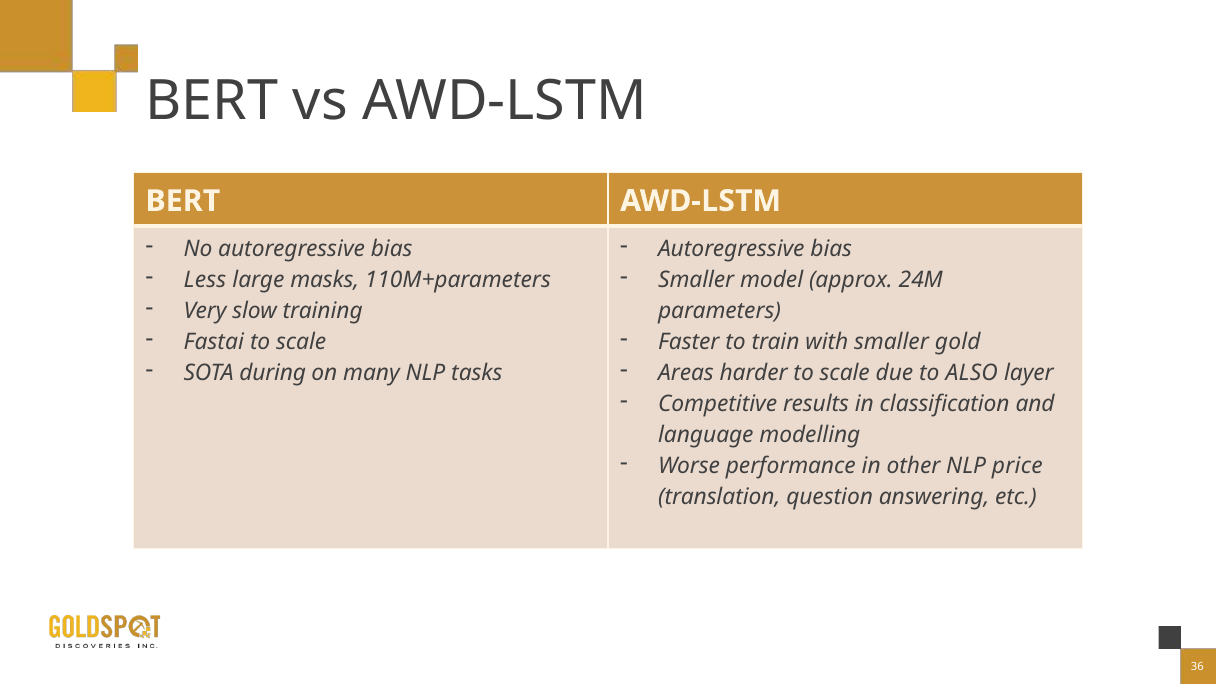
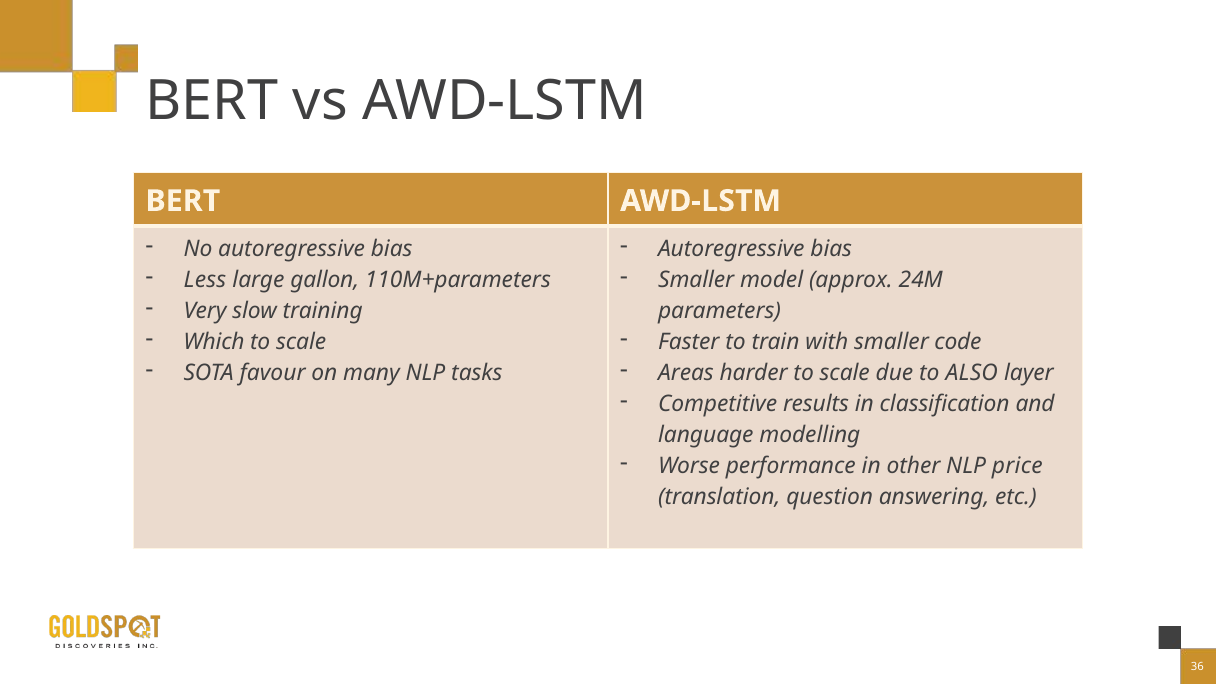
masks: masks -> gallon
Fastai: Fastai -> Which
gold: gold -> code
during: during -> favour
